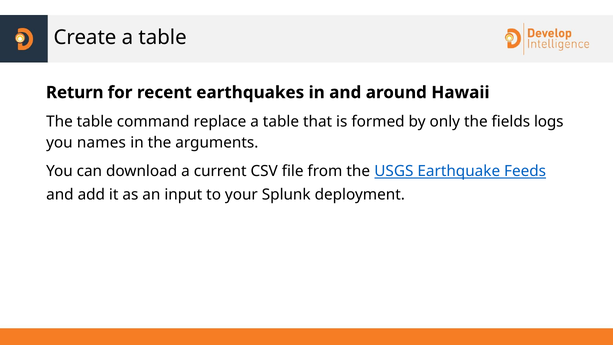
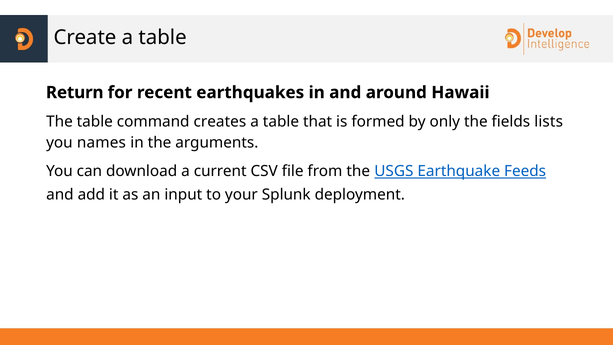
replace: replace -> creates
logs: logs -> lists
